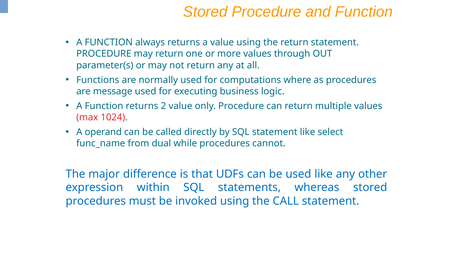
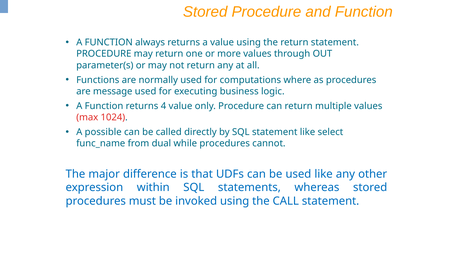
2: 2 -> 4
operand: operand -> possible
